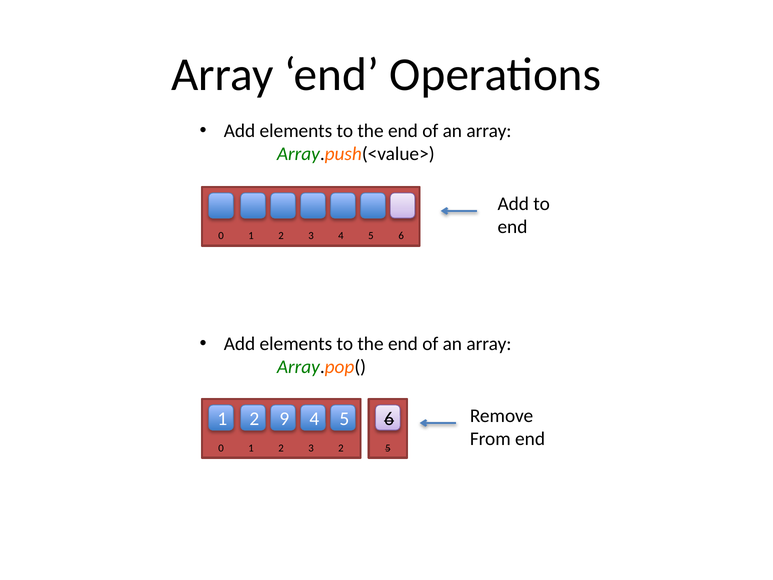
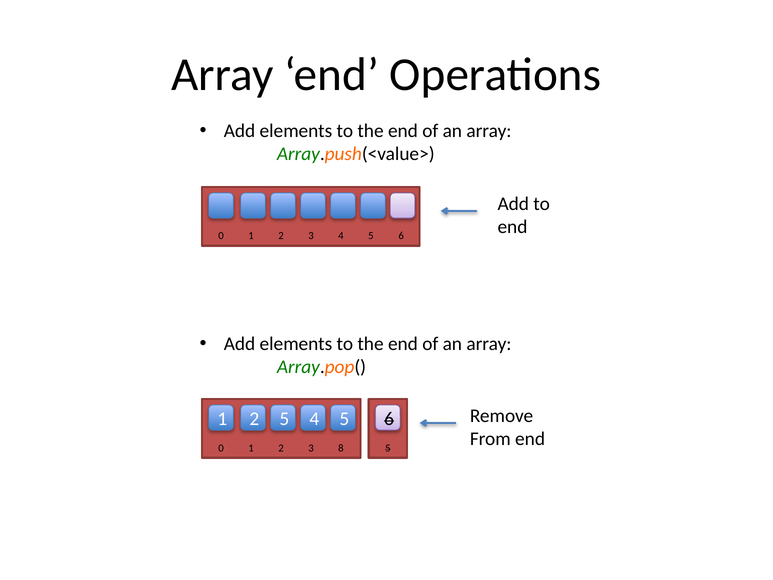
2 9: 9 -> 5
3 2: 2 -> 8
